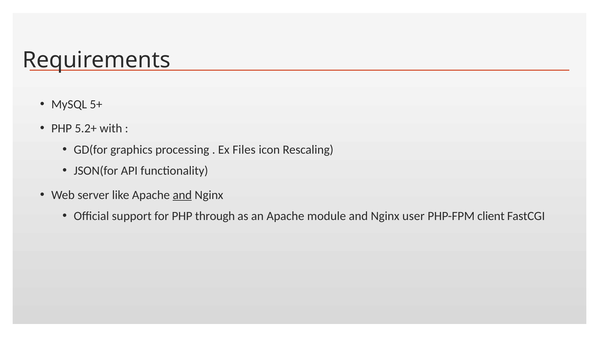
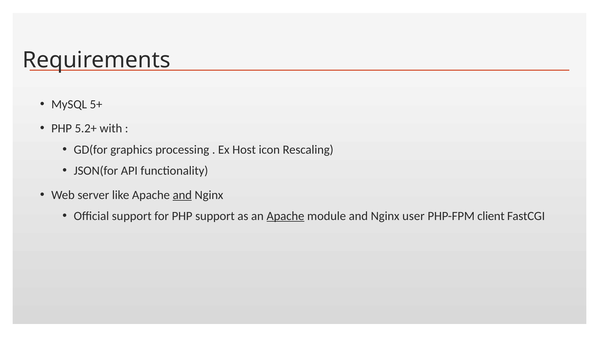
Files: Files -> Host
PHP through: through -> support
Apache at (285, 216) underline: none -> present
